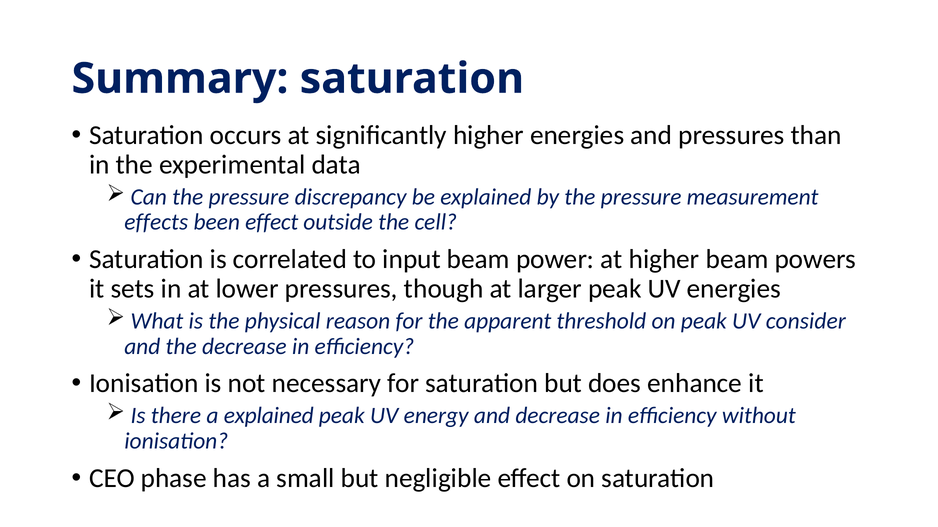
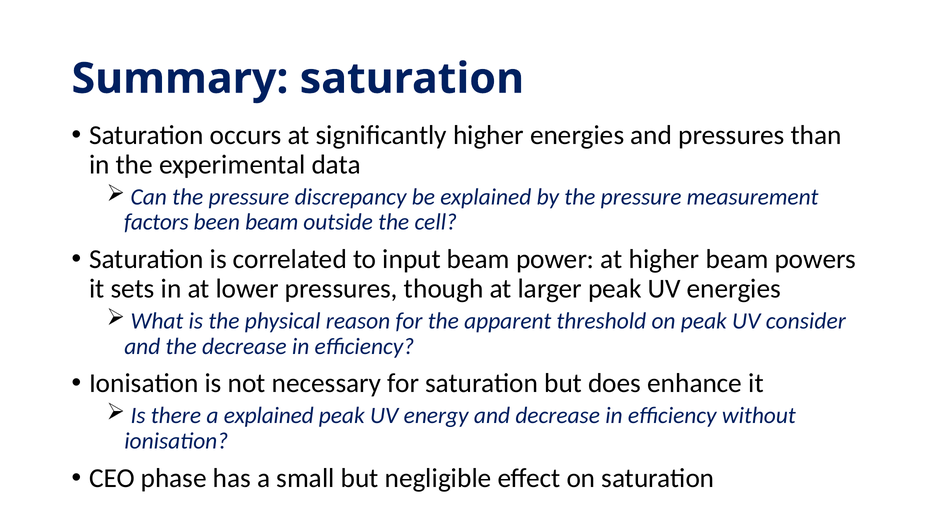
effects: effects -> factors
been effect: effect -> beam
